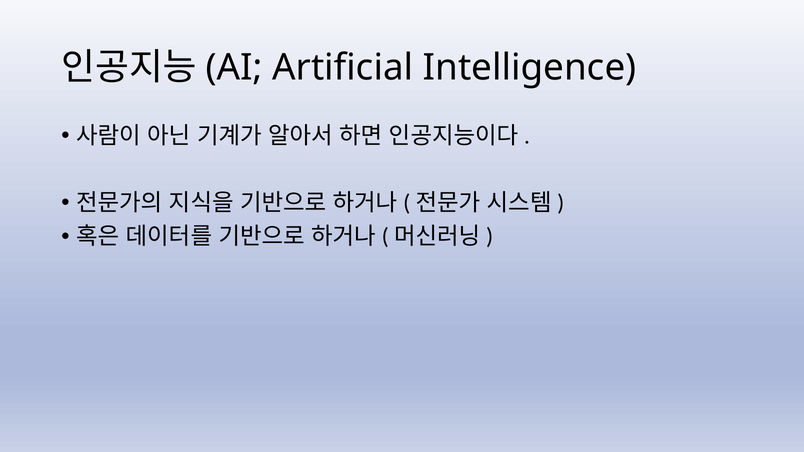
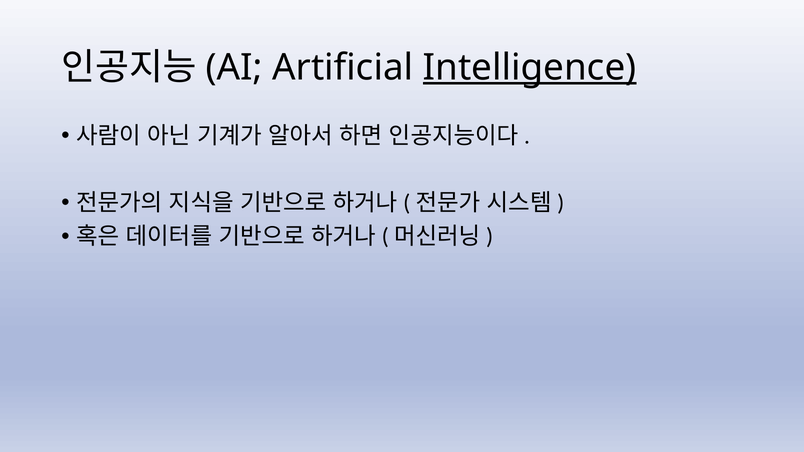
Intelligence underline: none -> present
